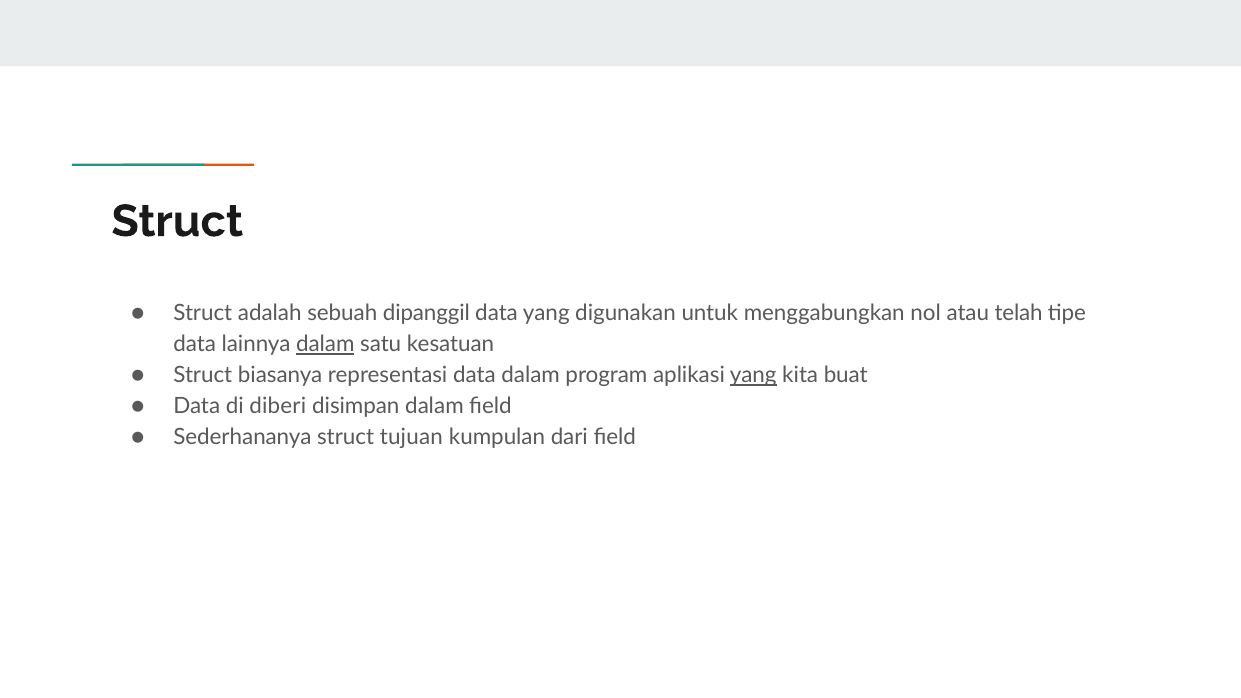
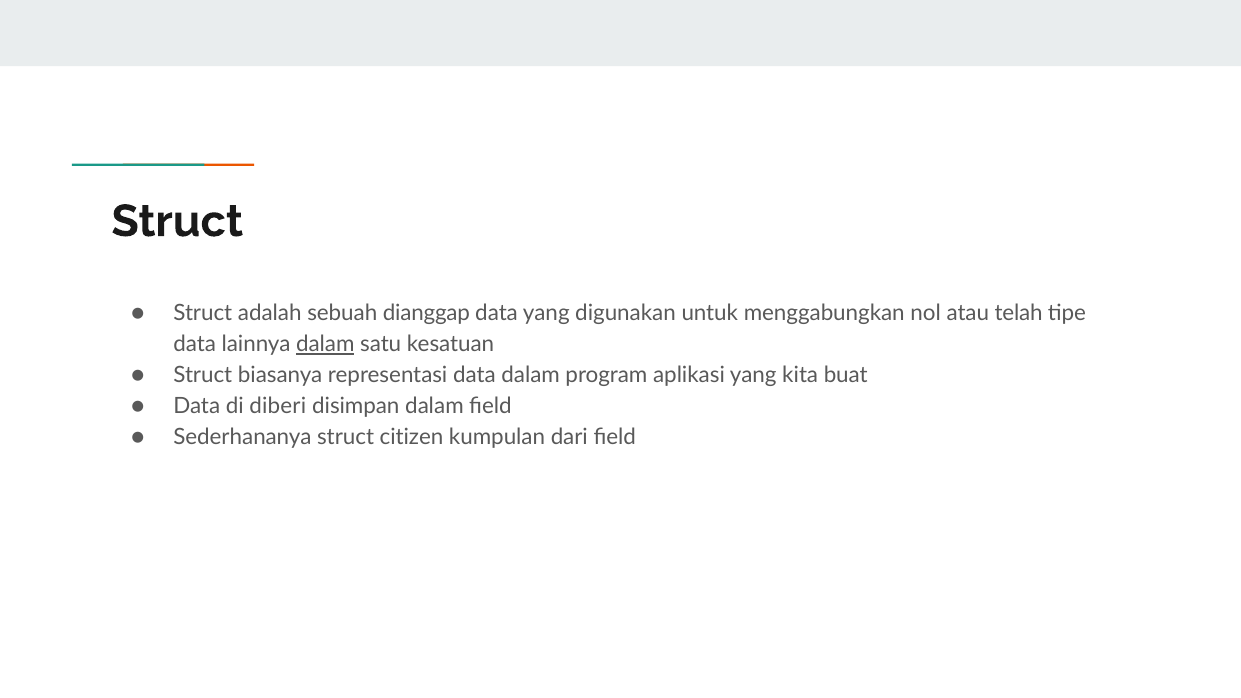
dipanggil: dipanggil -> dianggap
yang at (753, 375) underline: present -> none
tujuan: tujuan -> citizen
